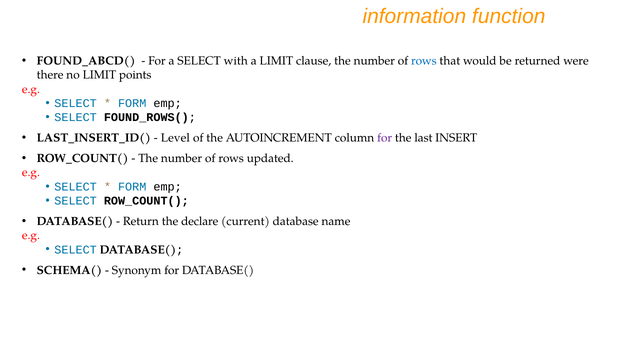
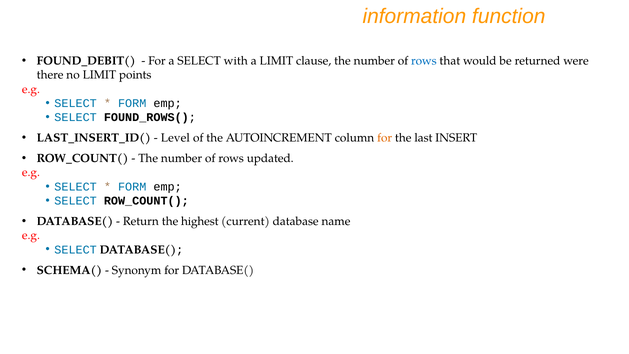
FOUND_ABCD(: FOUND_ABCD( -> FOUND_DEBIT(
for at (385, 138) colour: purple -> orange
declare: declare -> highest
